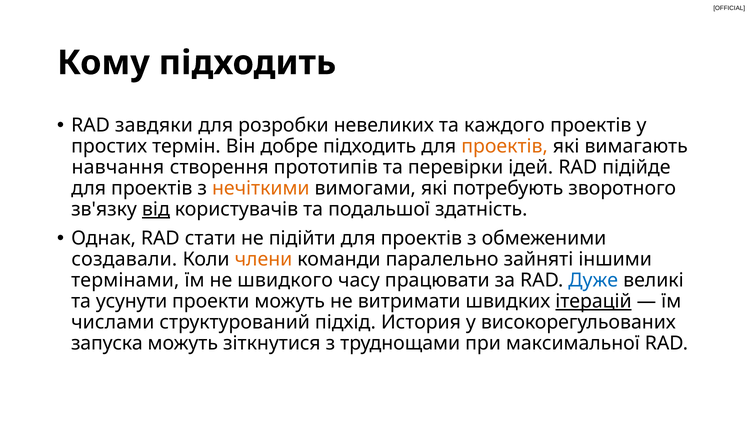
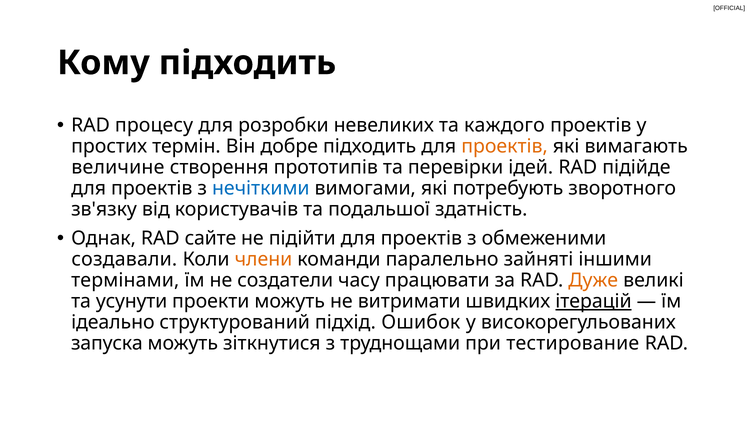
завдяки: завдяки -> процесу
навчання: навчання -> величине
нечіткими colour: orange -> blue
від underline: present -> none
стати: стати -> сайте
швидкого: швидкого -> создатели
Дуже colour: blue -> orange
числами: числами -> ідеально
История: История -> Ошибок
максимальної: максимальної -> тестирование
